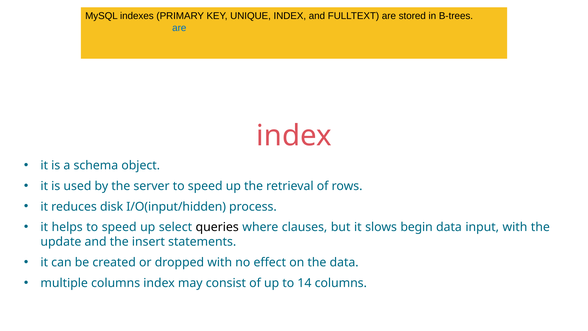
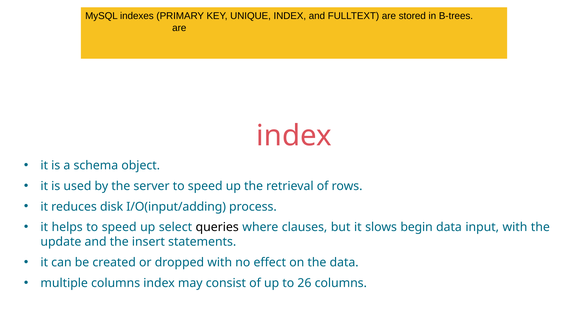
are at (179, 28) colour: blue -> black
I/O(input/hidden: I/O(input/hidden -> I/O(input/adding
14: 14 -> 26
